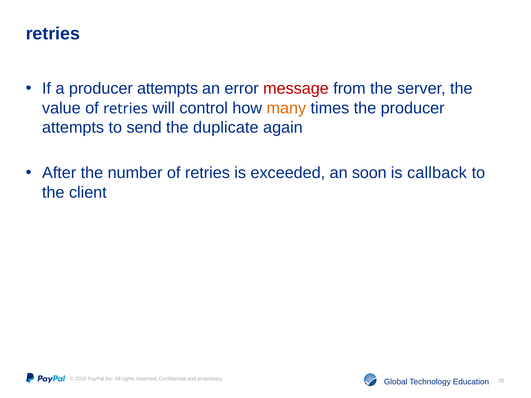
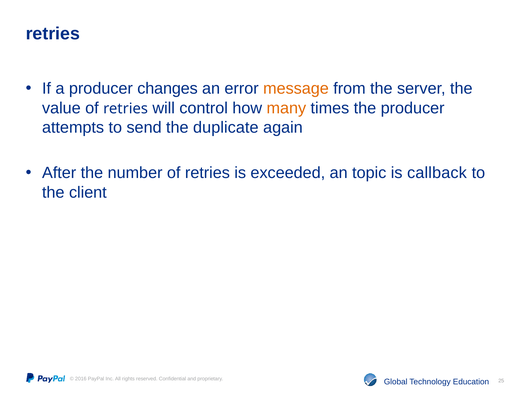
a producer attempts: attempts -> changes
message colour: red -> orange
soon: soon -> topic
